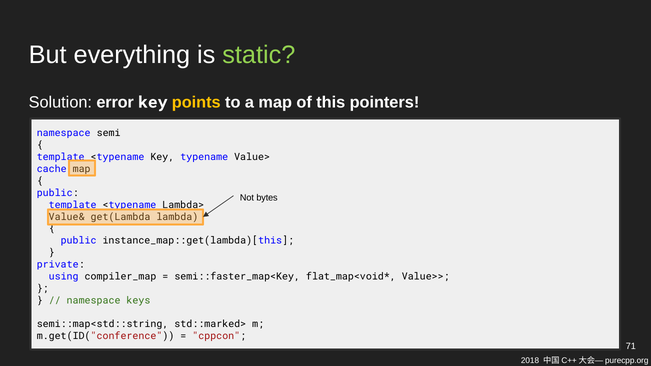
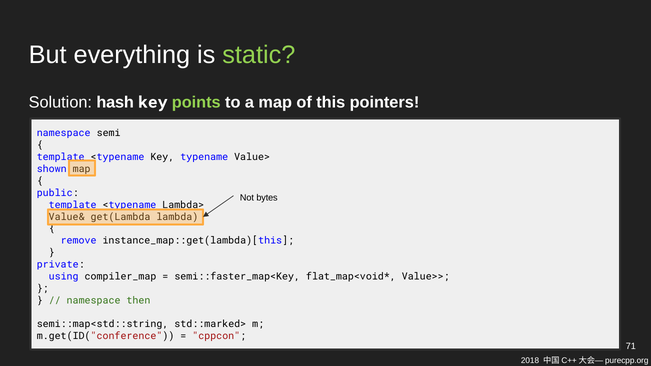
error: error -> hash
points colour: yellow -> light green
cache: cache -> shown
public at (79, 241): public -> remove
keys: keys -> then
